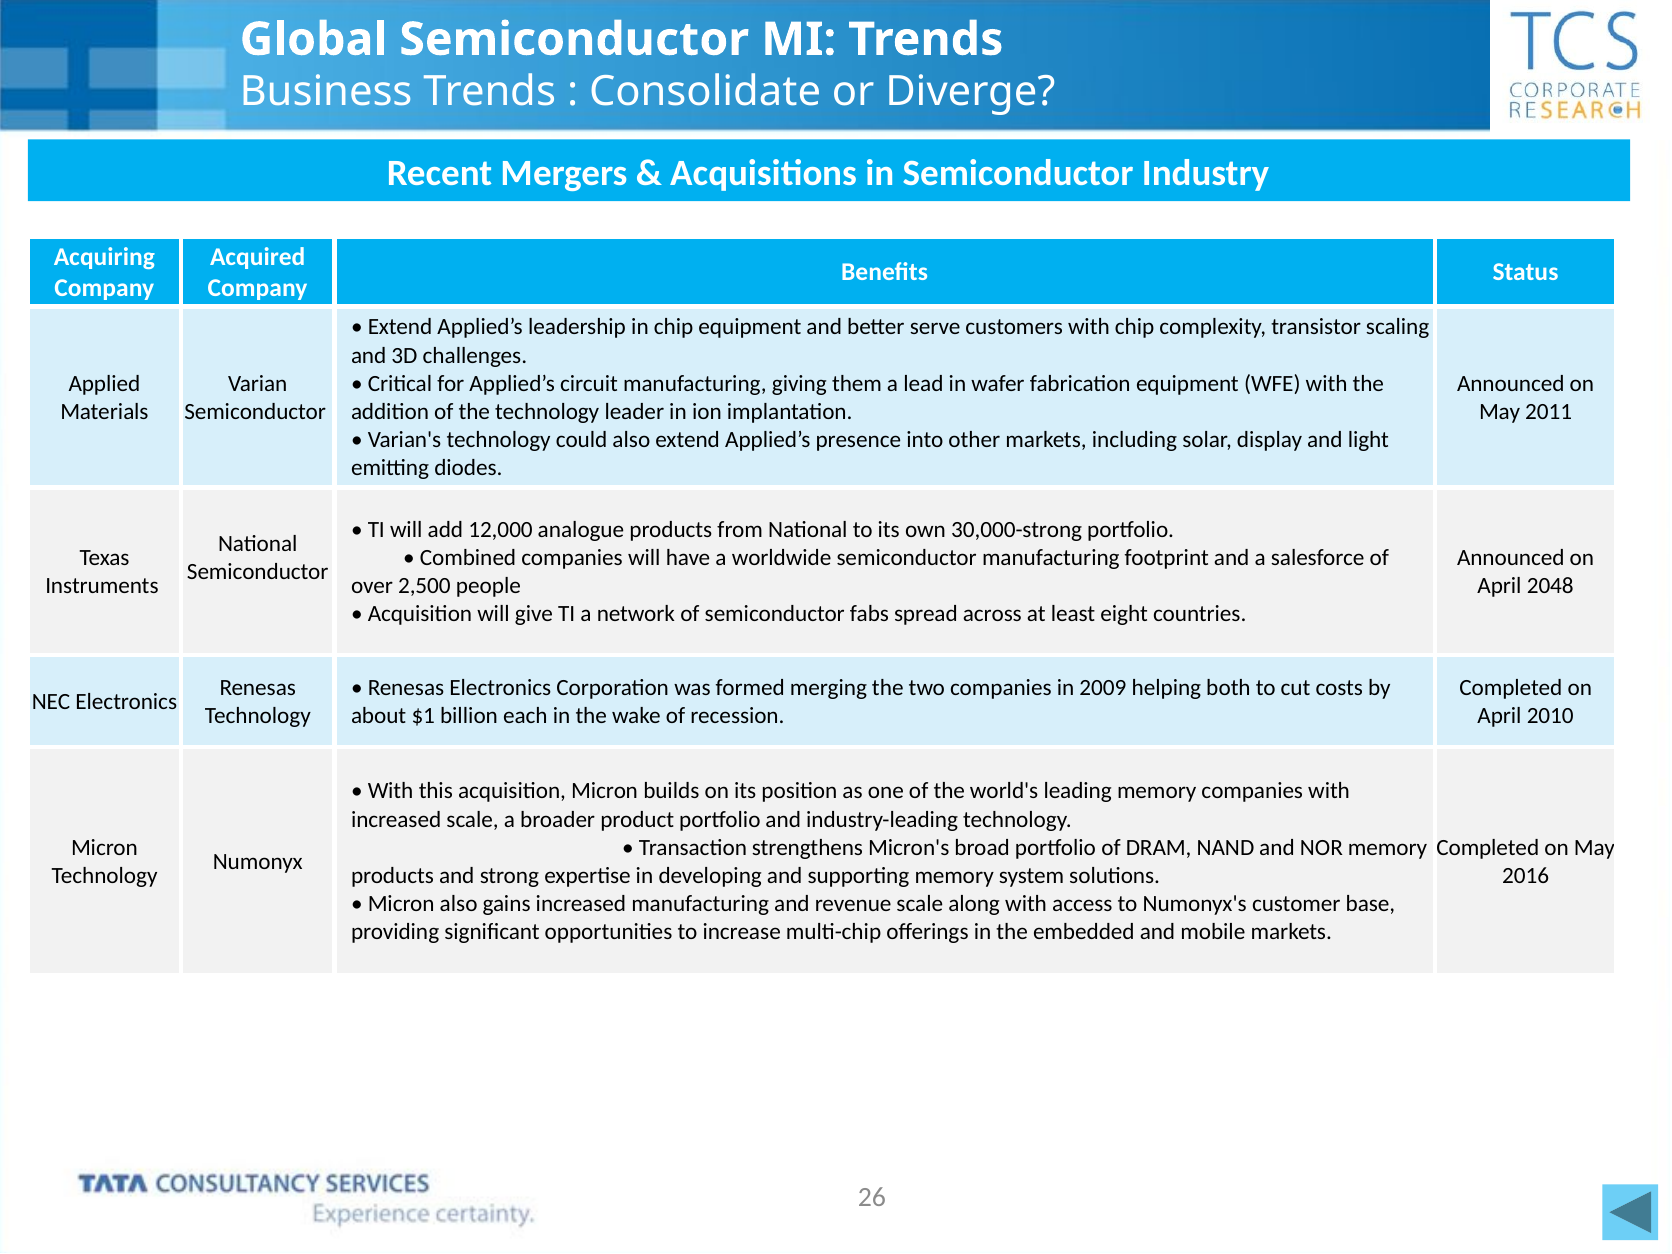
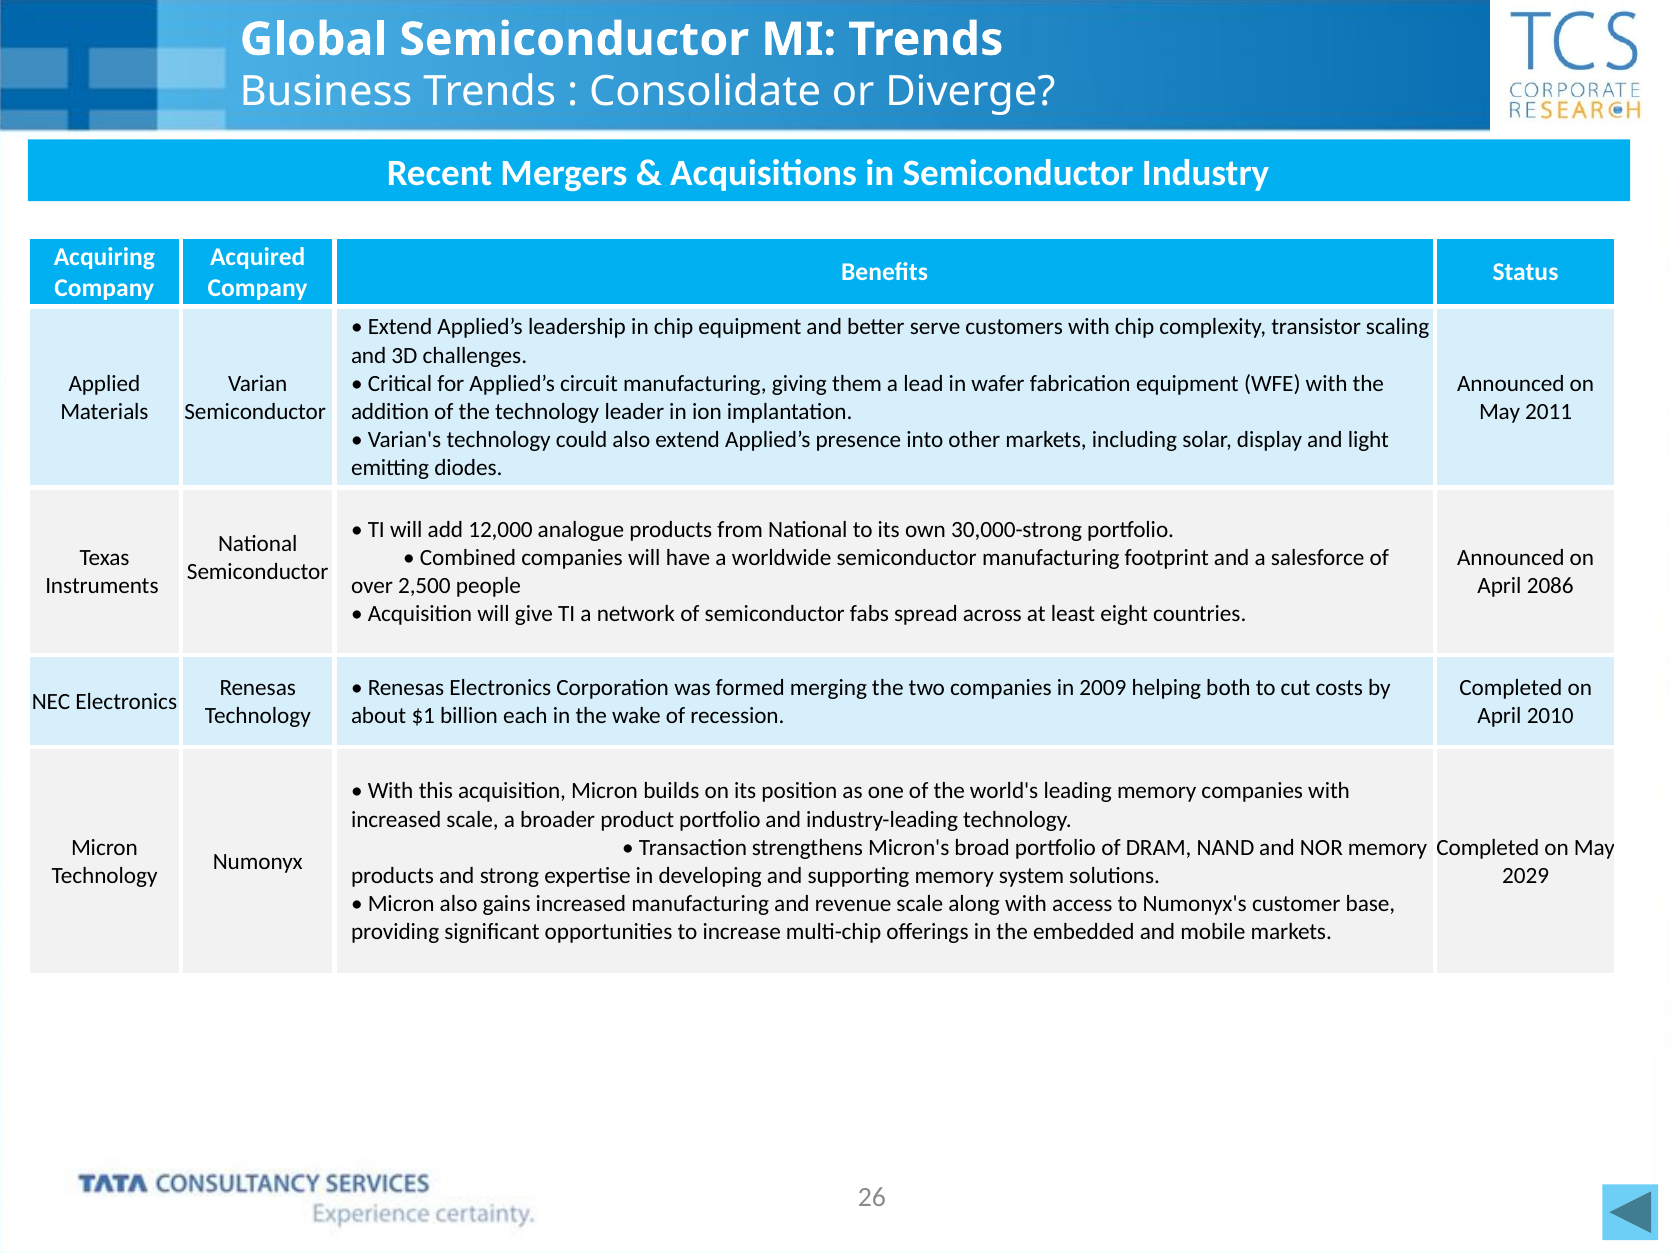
2048: 2048 -> 2086
2016: 2016 -> 2029
